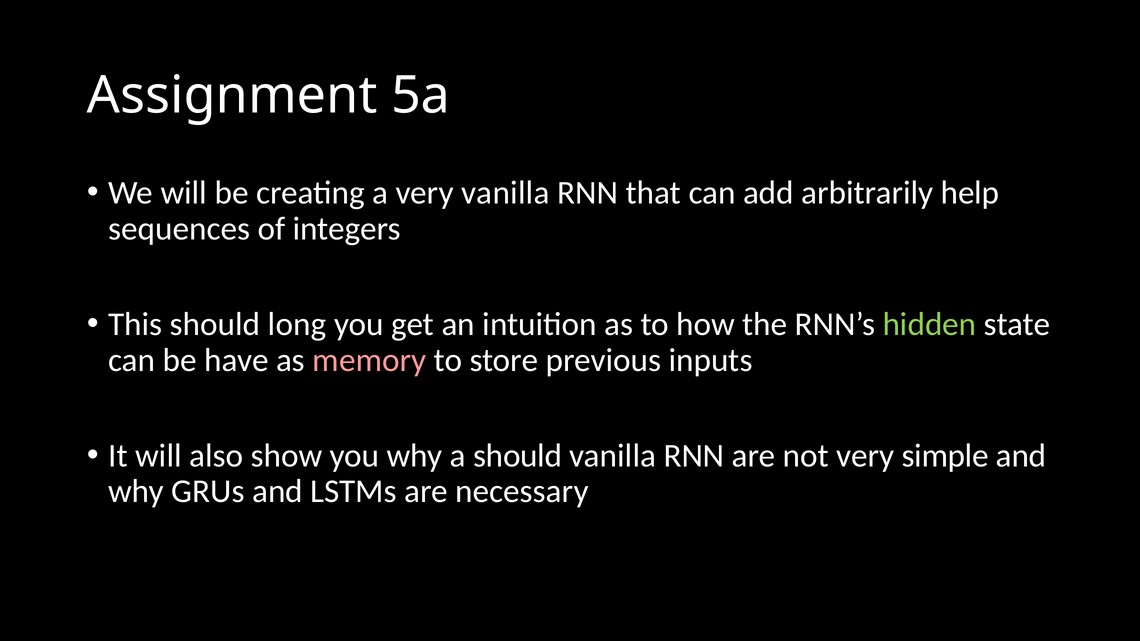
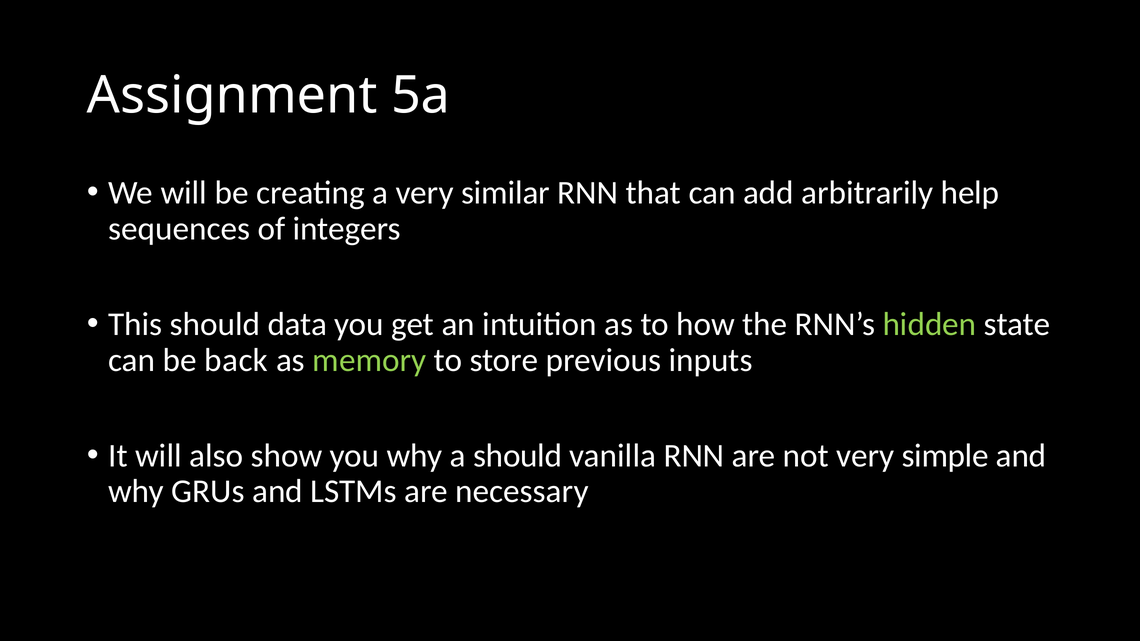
very vanilla: vanilla -> similar
long: long -> data
have: have -> back
memory colour: pink -> light green
